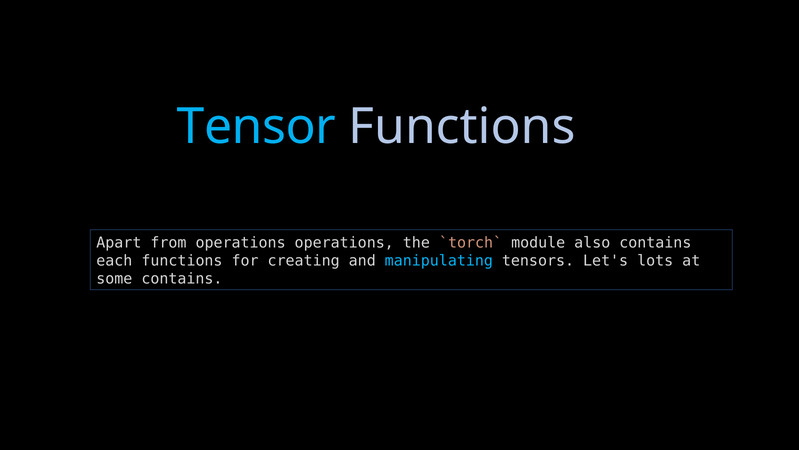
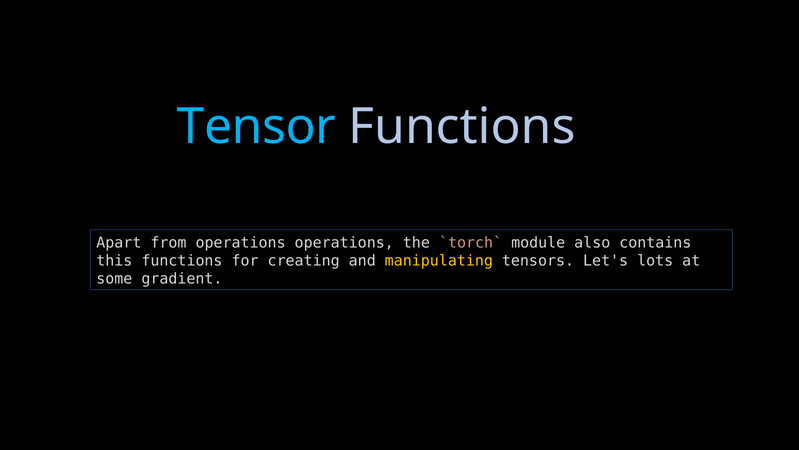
each: each -> this
manipulating colour: light blue -> yellow
some contains: contains -> gradient
